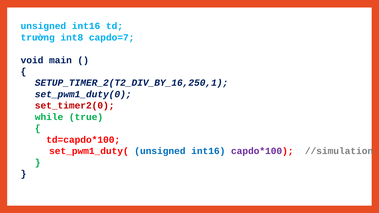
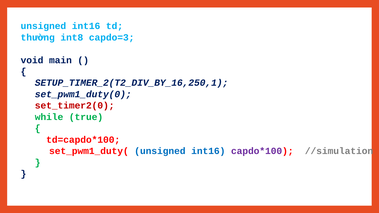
trường: trường -> thường
capdo=7: capdo=7 -> capdo=3
